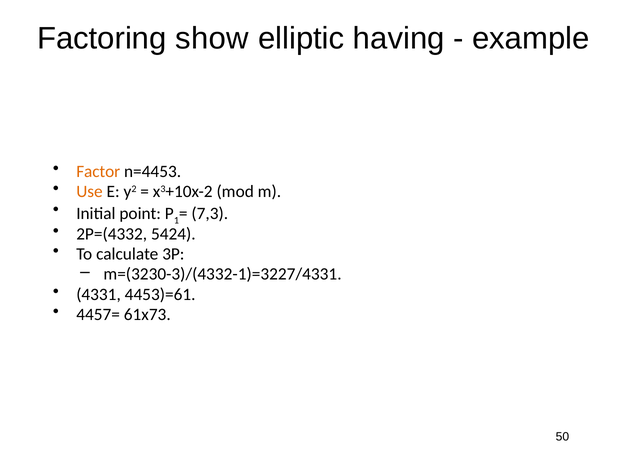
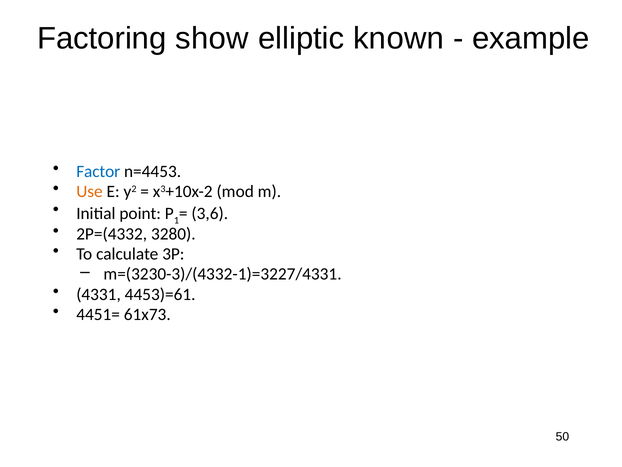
having: having -> known
Factor colour: orange -> blue
7,3: 7,3 -> 3,6
5424: 5424 -> 3280
4457=: 4457= -> 4451=
